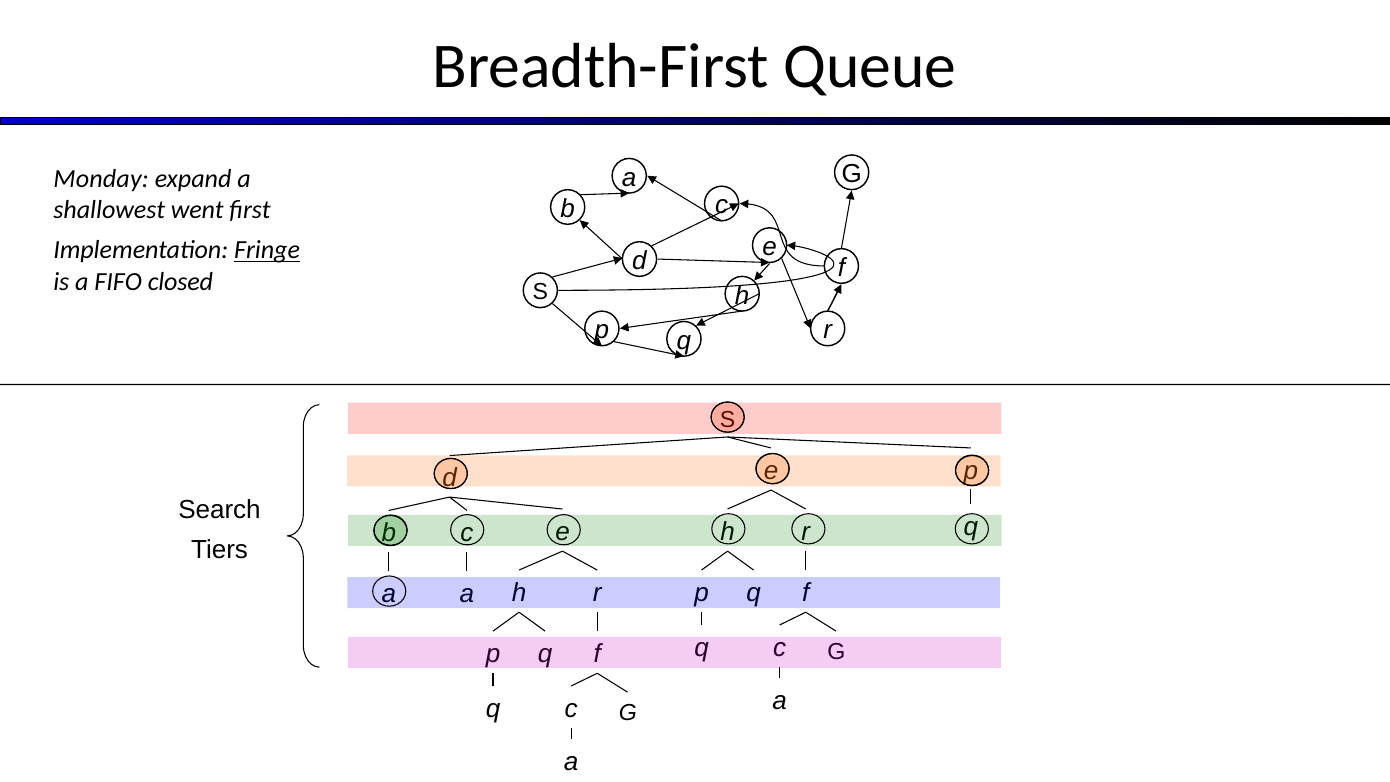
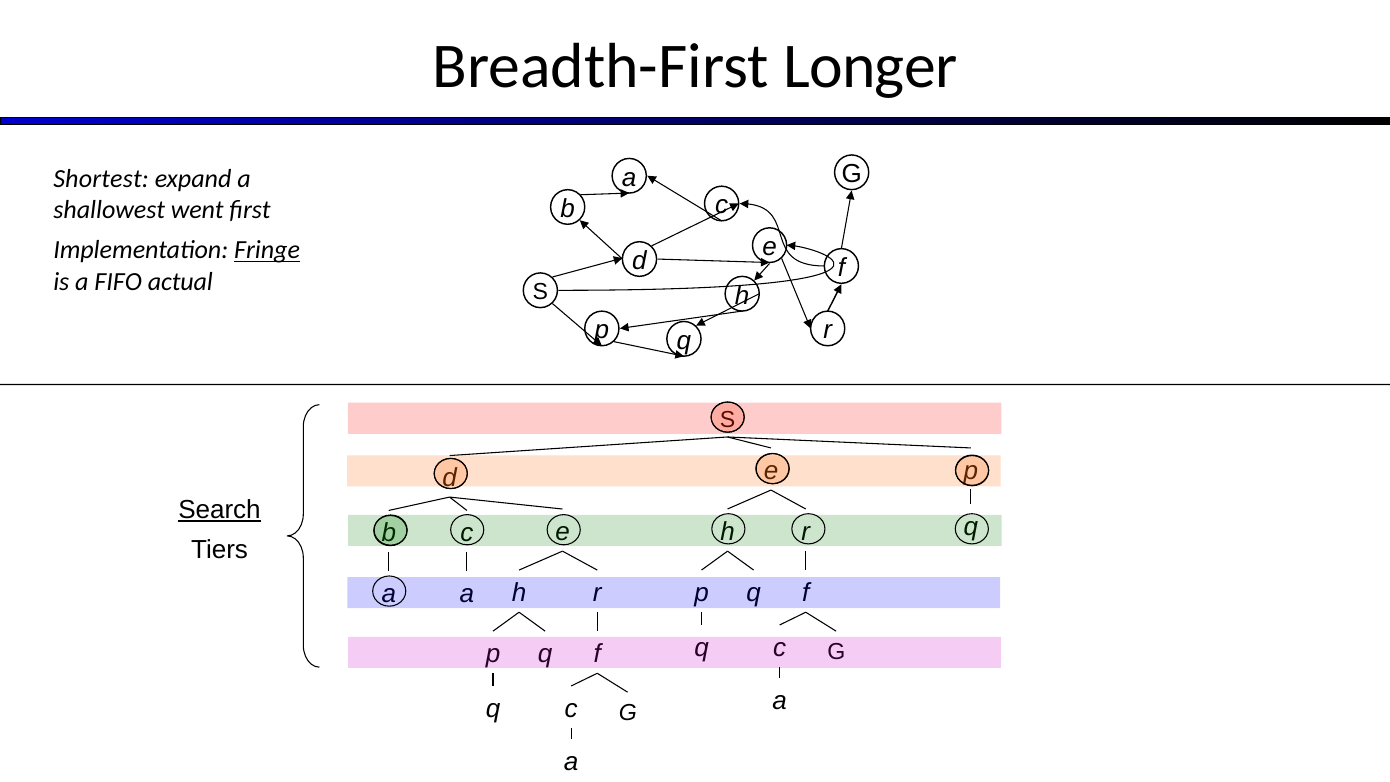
Queue: Queue -> Longer
Monday: Monday -> Shortest
closed: closed -> actual
Search underline: none -> present
